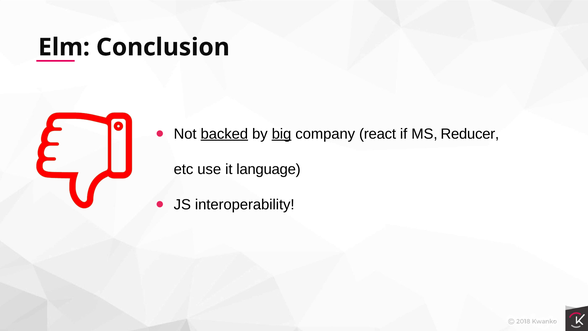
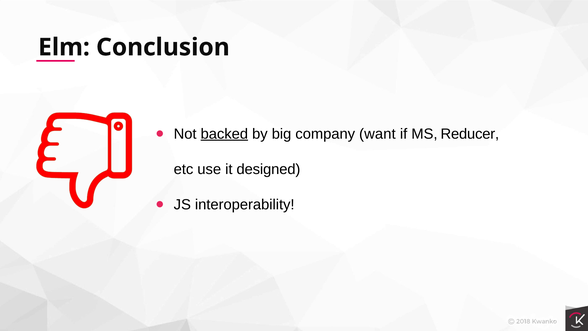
big underline: present -> none
react: react -> want
language: language -> designed
